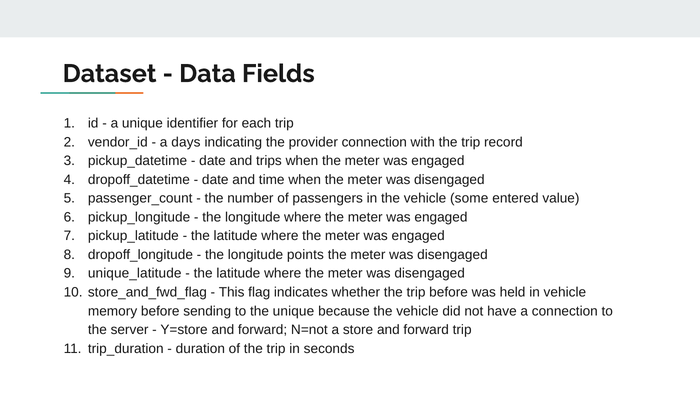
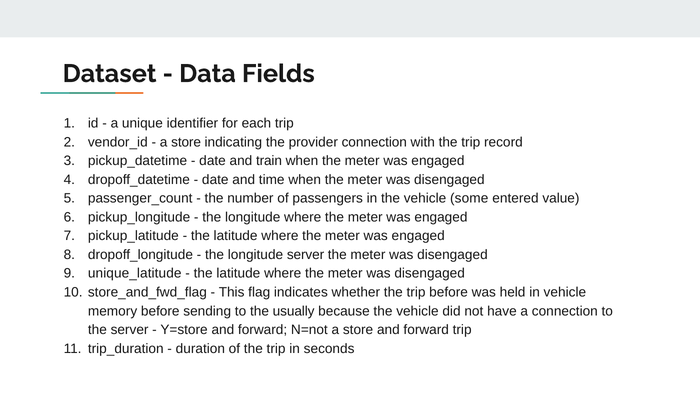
days at (186, 142): days -> store
trips: trips -> train
longitude points: points -> server
the unique: unique -> usually
